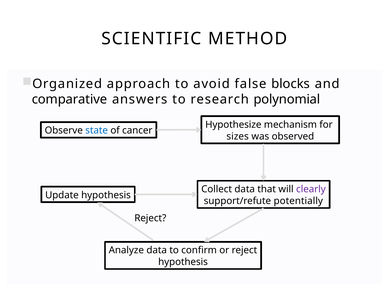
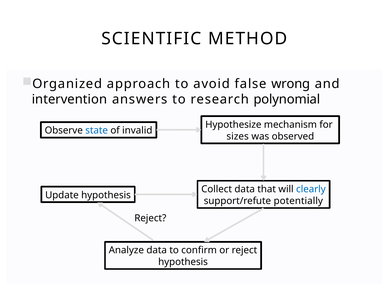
blocks: blocks -> wrong
comparative: comparative -> intervention
cancer: cancer -> invalid
clearly colour: purple -> blue
